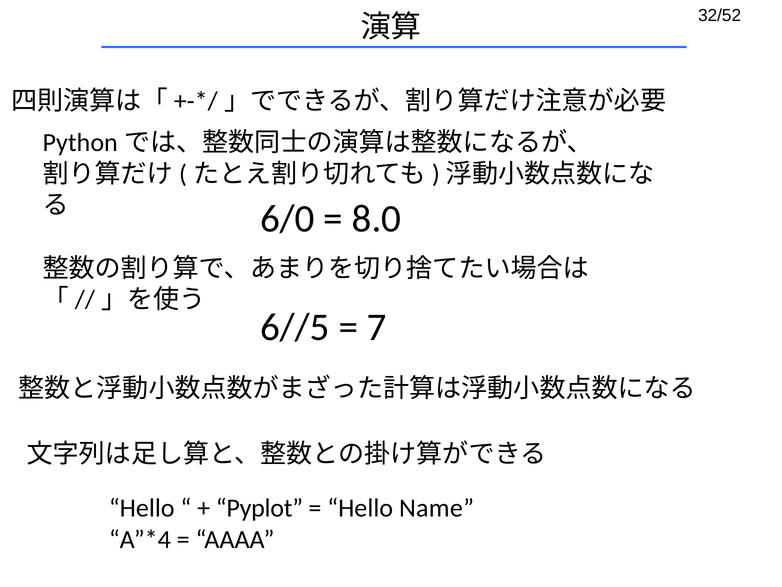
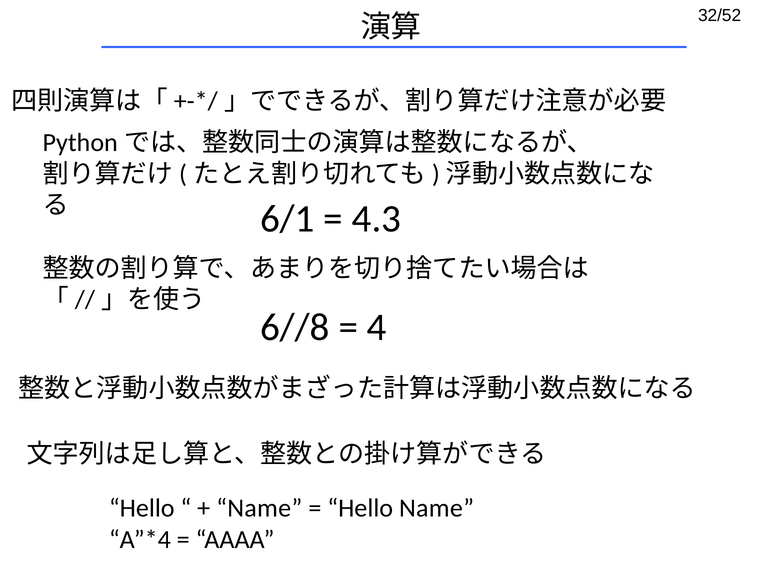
6/0: 6/0 -> 6/1
8.0: 8.0 -> 4.3
6//5: 6//5 -> 6//8
7: 7 -> 4
Pyplot at (259, 508): Pyplot -> Name
